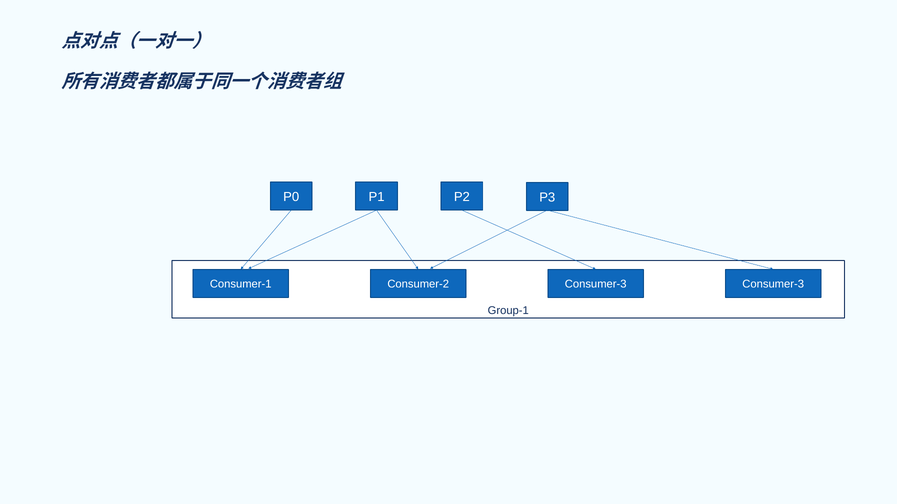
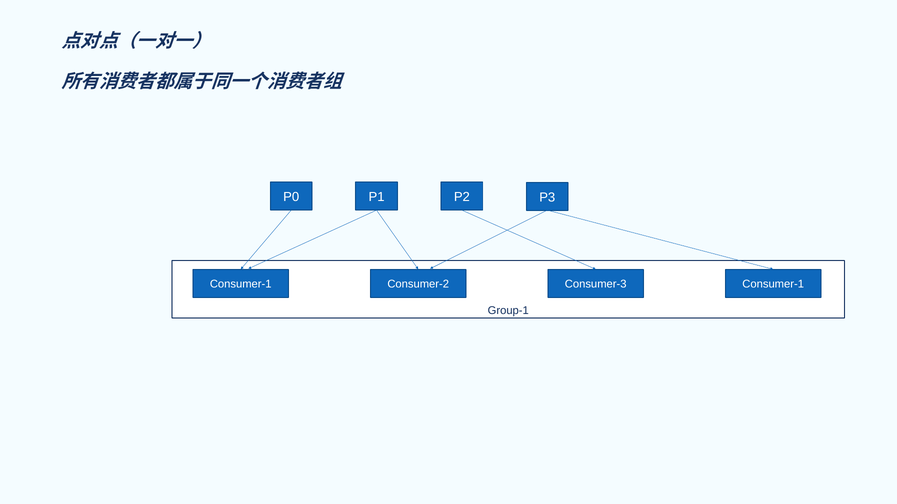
Consumer-3 at (773, 284): Consumer-3 -> Consumer-1
